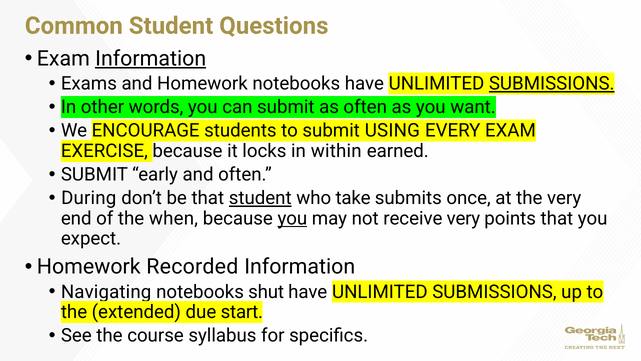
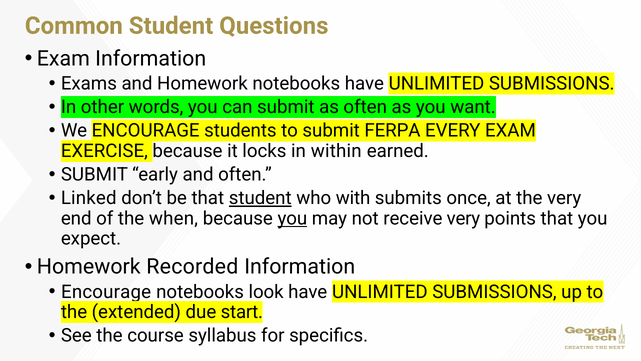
Information at (151, 59) underline: present -> none
SUBMISSIONS at (552, 84) underline: present -> none
USING: USING -> FERPA
During: During -> Linked
take: take -> with
Navigating at (106, 292): Navigating -> Encourage
shut: shut -> look
